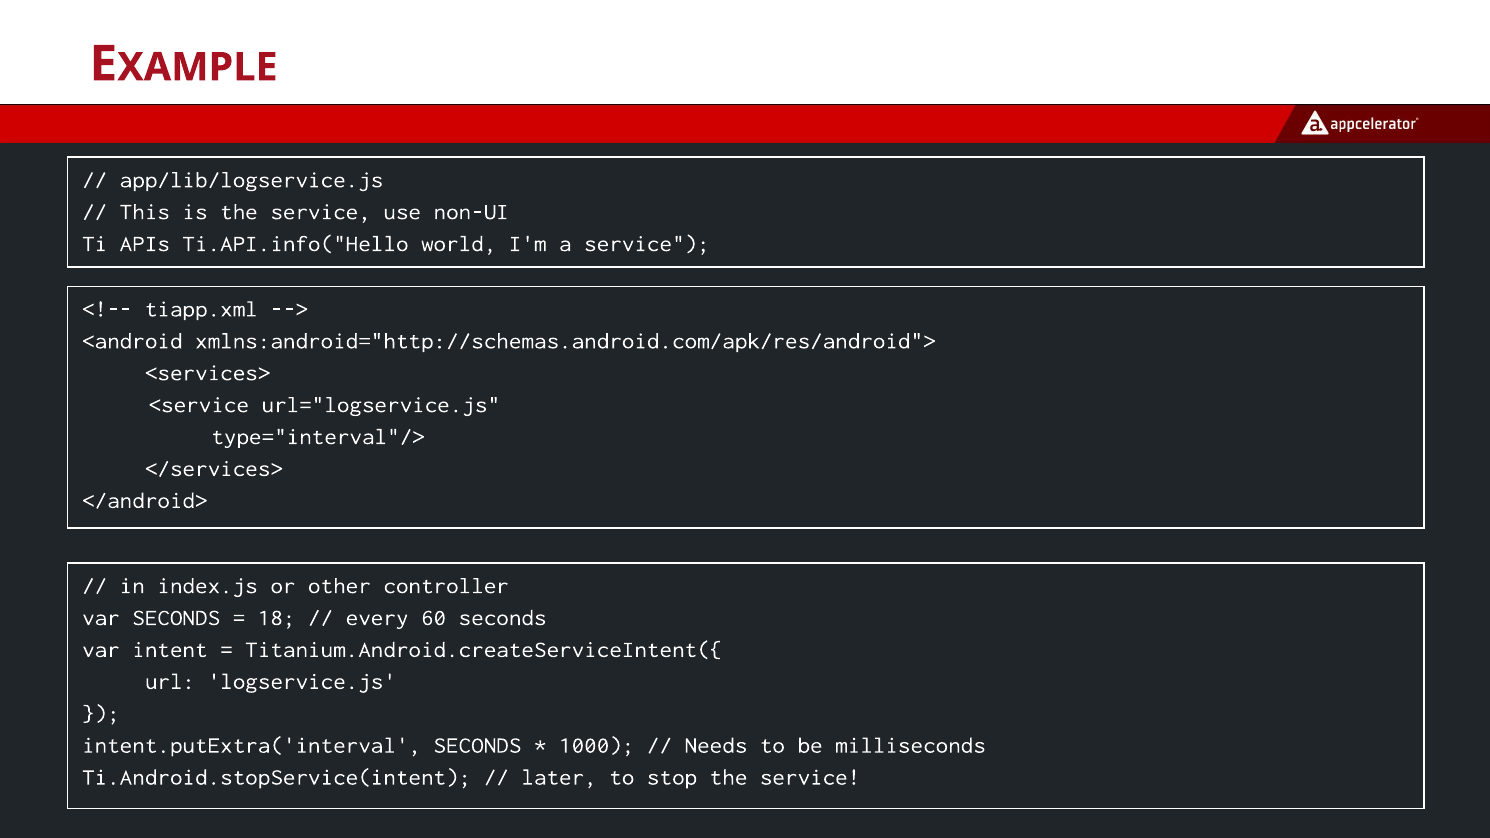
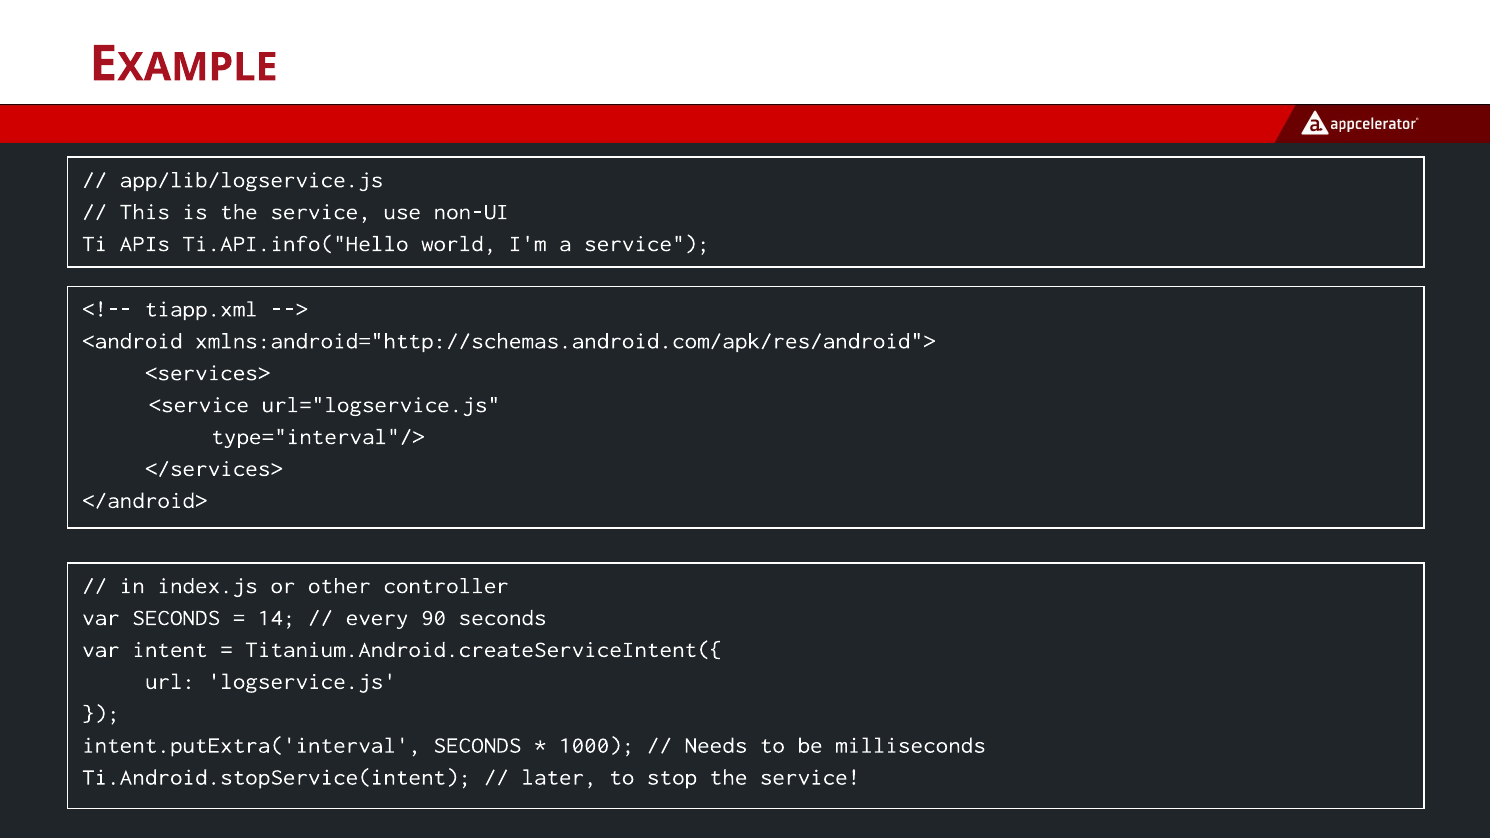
18: 18 -> 14
60: 60 -> 90
